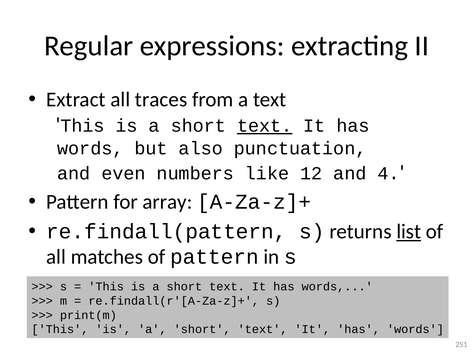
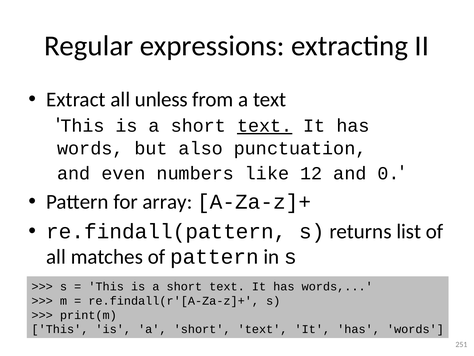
traces: traces -> unless
4: 4 -> 0
list underline: present -> none
